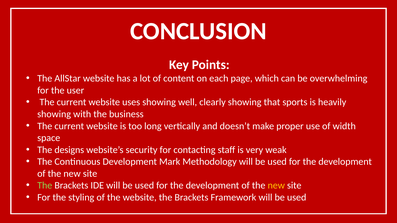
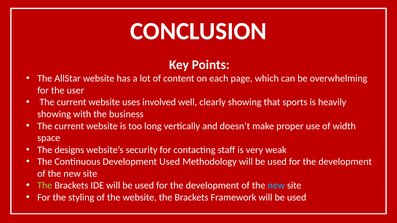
uses showing: showing -> involved
Development Mark: Mark -> Used
new at (276, 186) colour: yellow -> light blue
